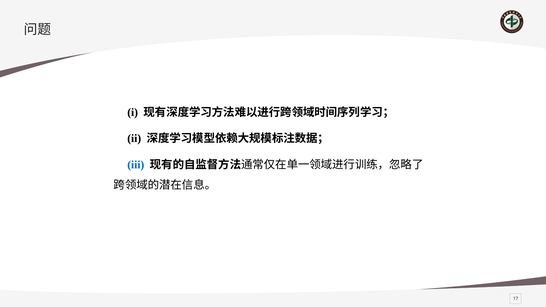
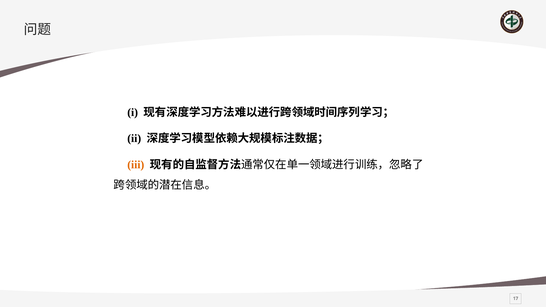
iii colour: blue -> orange
